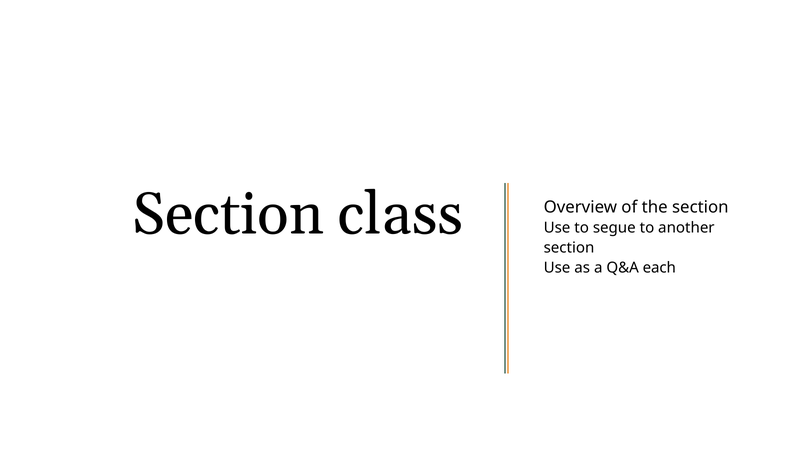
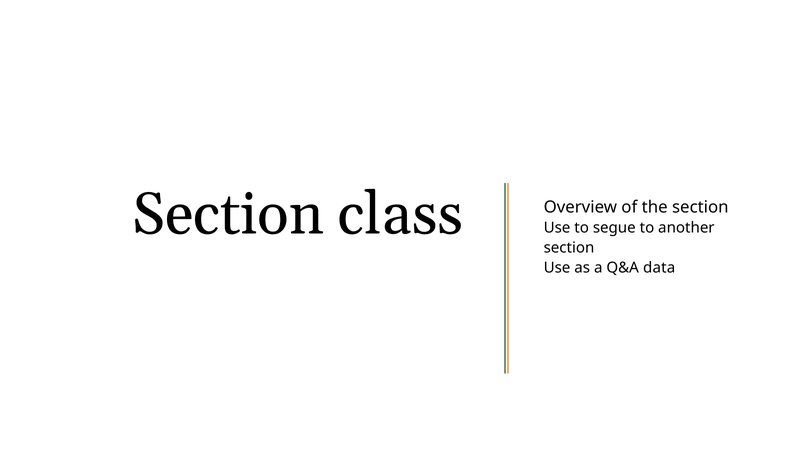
each: each -> data
